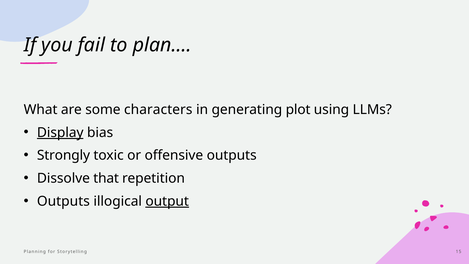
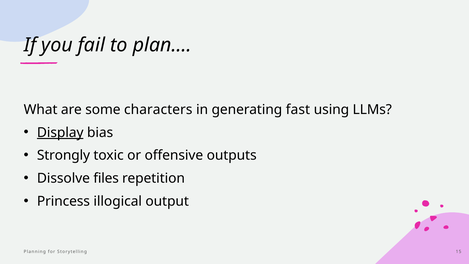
plot: plot -> fast
that: that -> files
Outputs at (63, 201): Outputs -> Princess
output underline: present -> none
